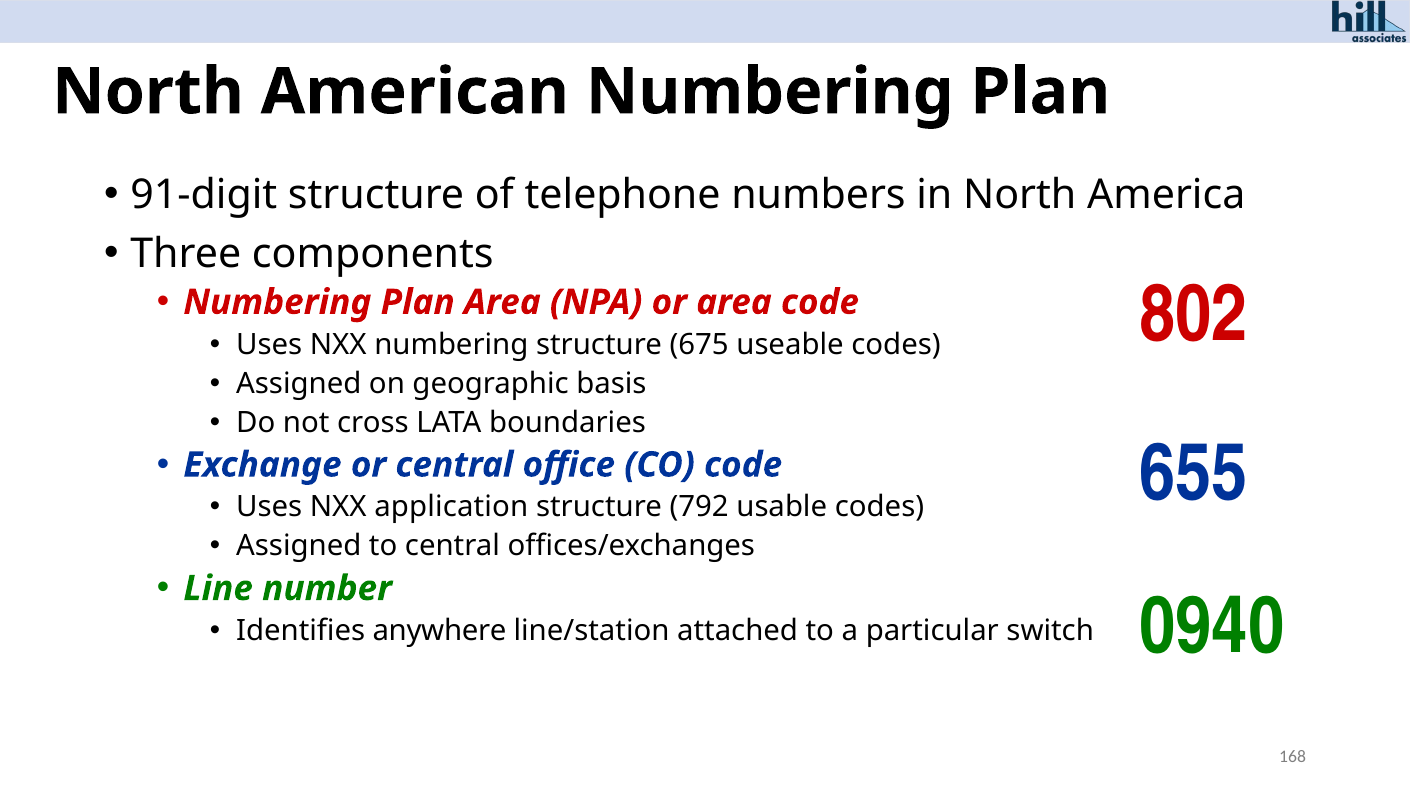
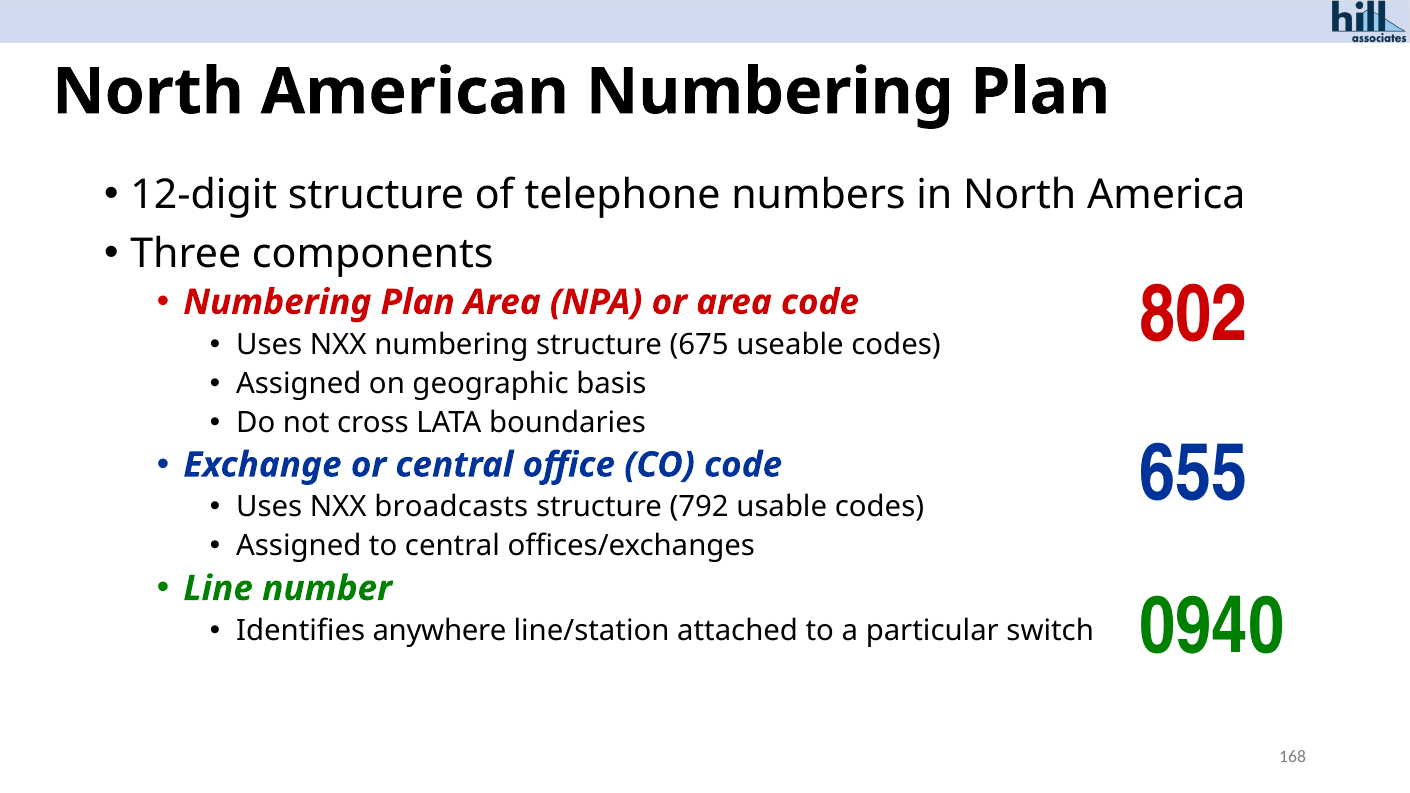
91-digit: 91-digit -> 12-digit
application: application -> broadcasts
